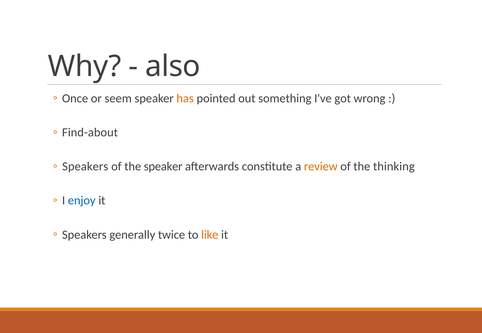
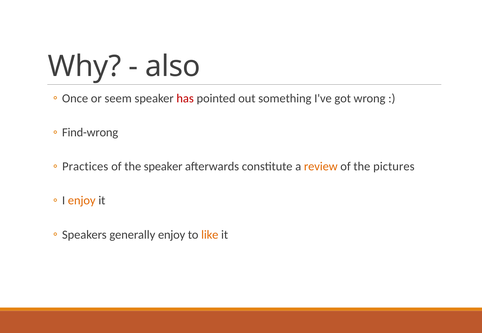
has colour: orange -> red
Find-about: Find-about -> Find-wrong
Speakers at (85, 167): Speakers -> Practices
thinking: thinking -> pictures
enjoy at (82, 201) colour: blue -> orange
generally twice: twice -> enjoy
